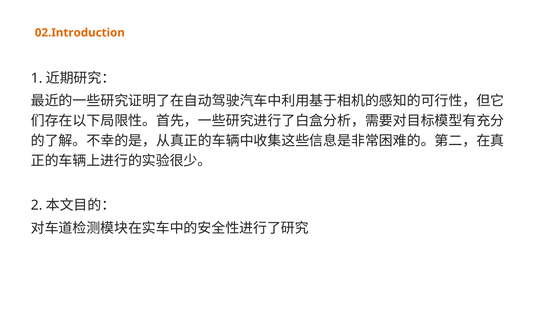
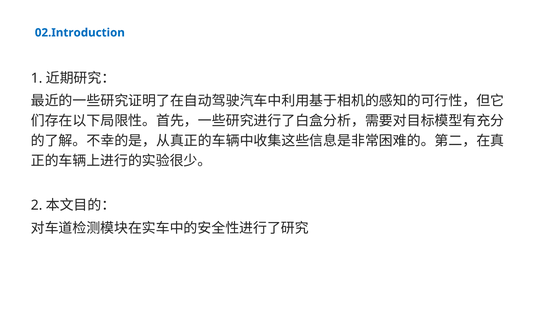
02.Introduction colour: orange -> blue
